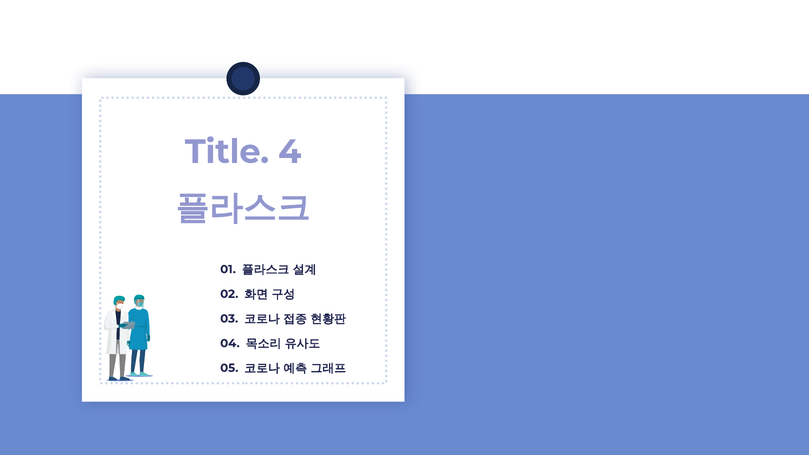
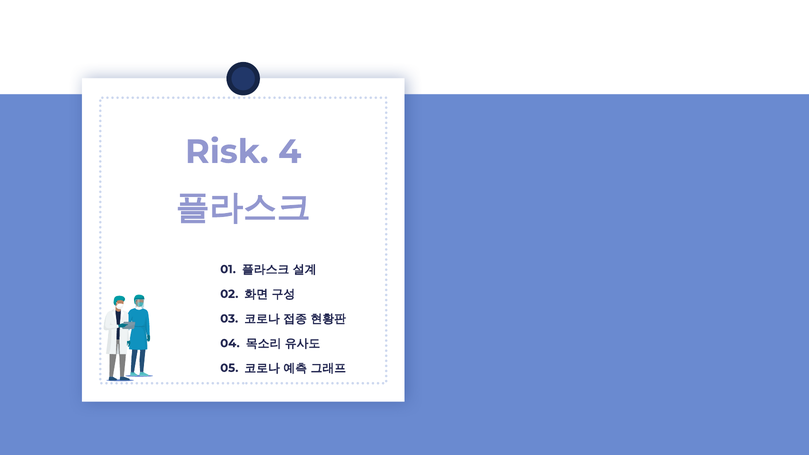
Title: Title -> Risk
